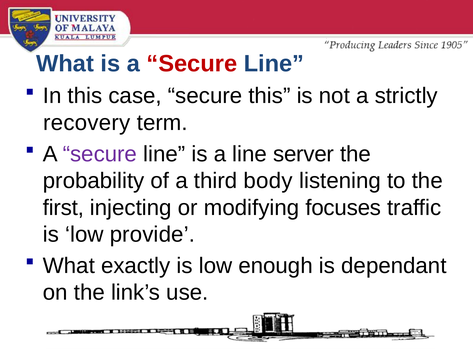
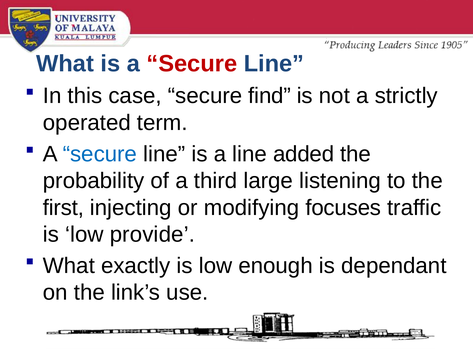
secure this: this -> find
recovery: recovery -> operated
secure at (100, 154) colour: purple -> blue
server: server -> added
body: body -> large
